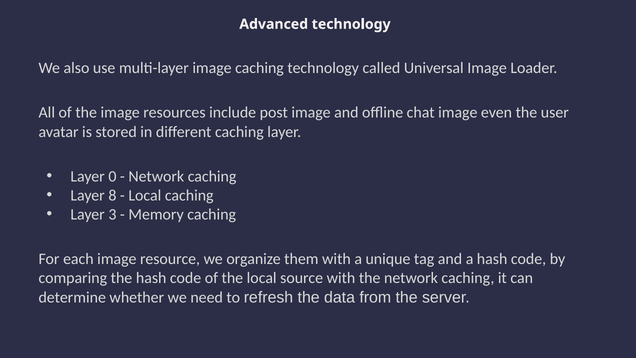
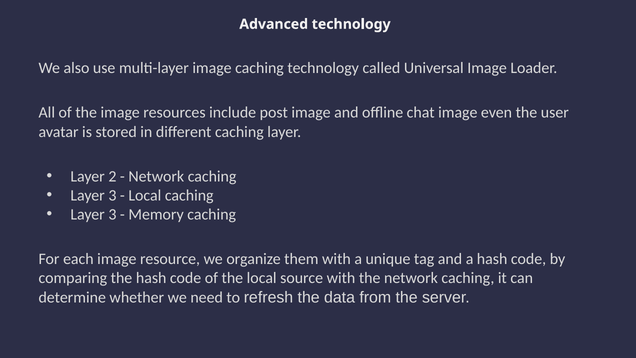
0: 0 -> 2
8 at (112, 195): 8 -> 3
